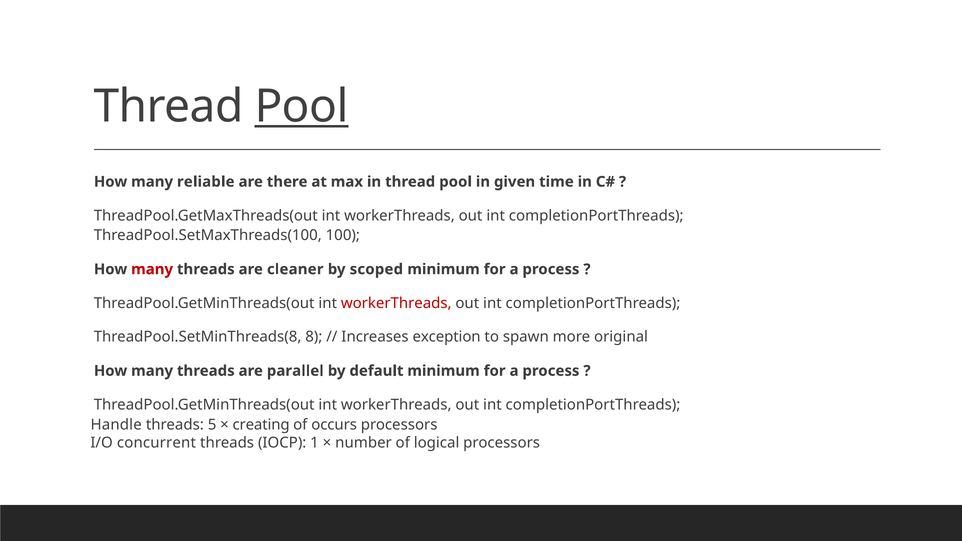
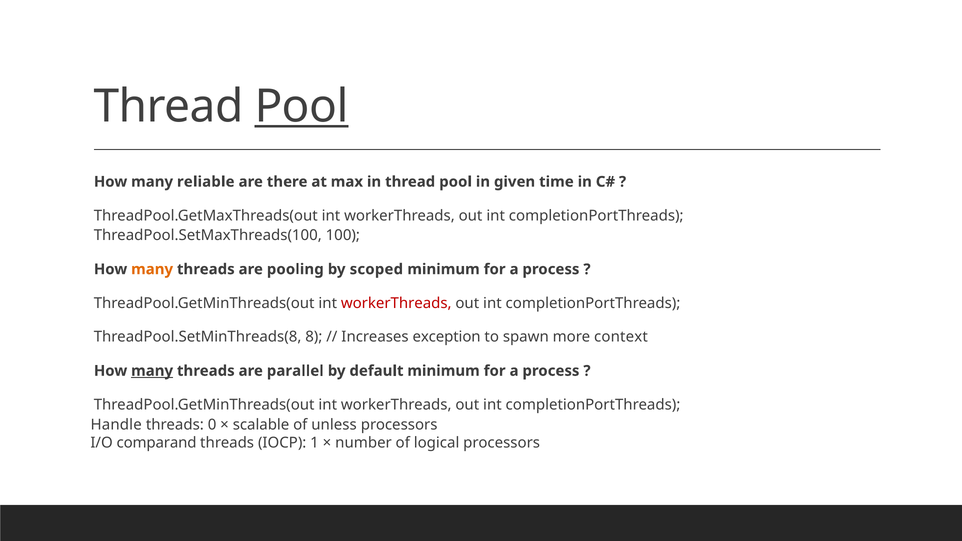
many at (152, 269) colour: red -> orange
cleaner: cleaner -> pooling
original: original -> context
many at (152, 371) underline: none -> present
5: 5 -> 0
creating: creating -> scalable
occurs: occurs -> unless
concurrent: concurrent -> comparand
